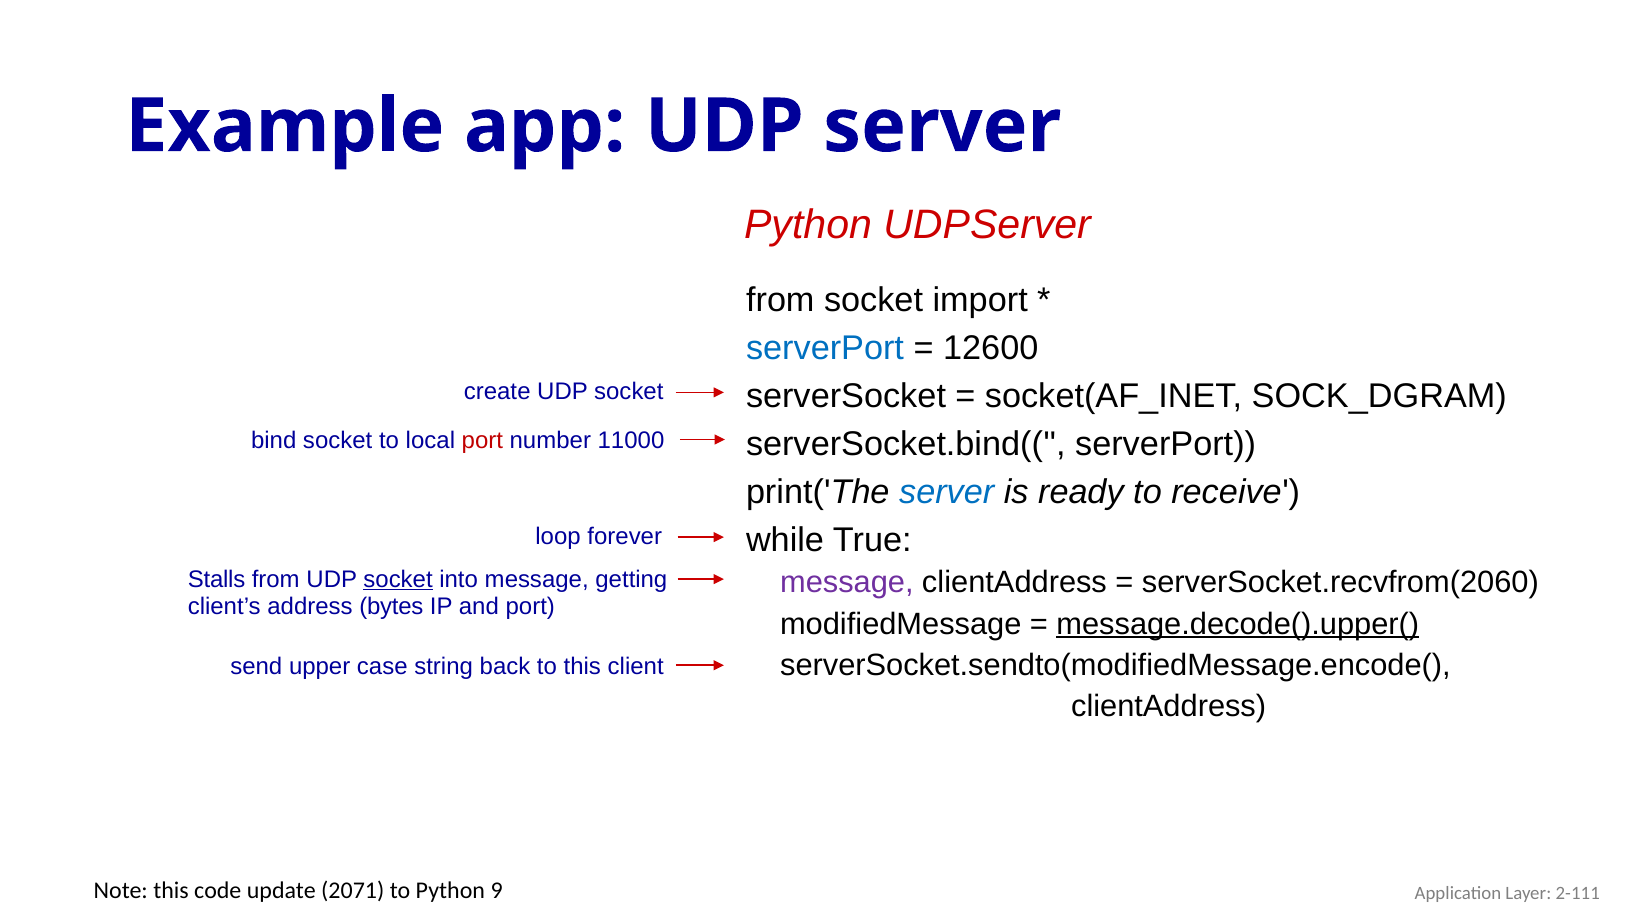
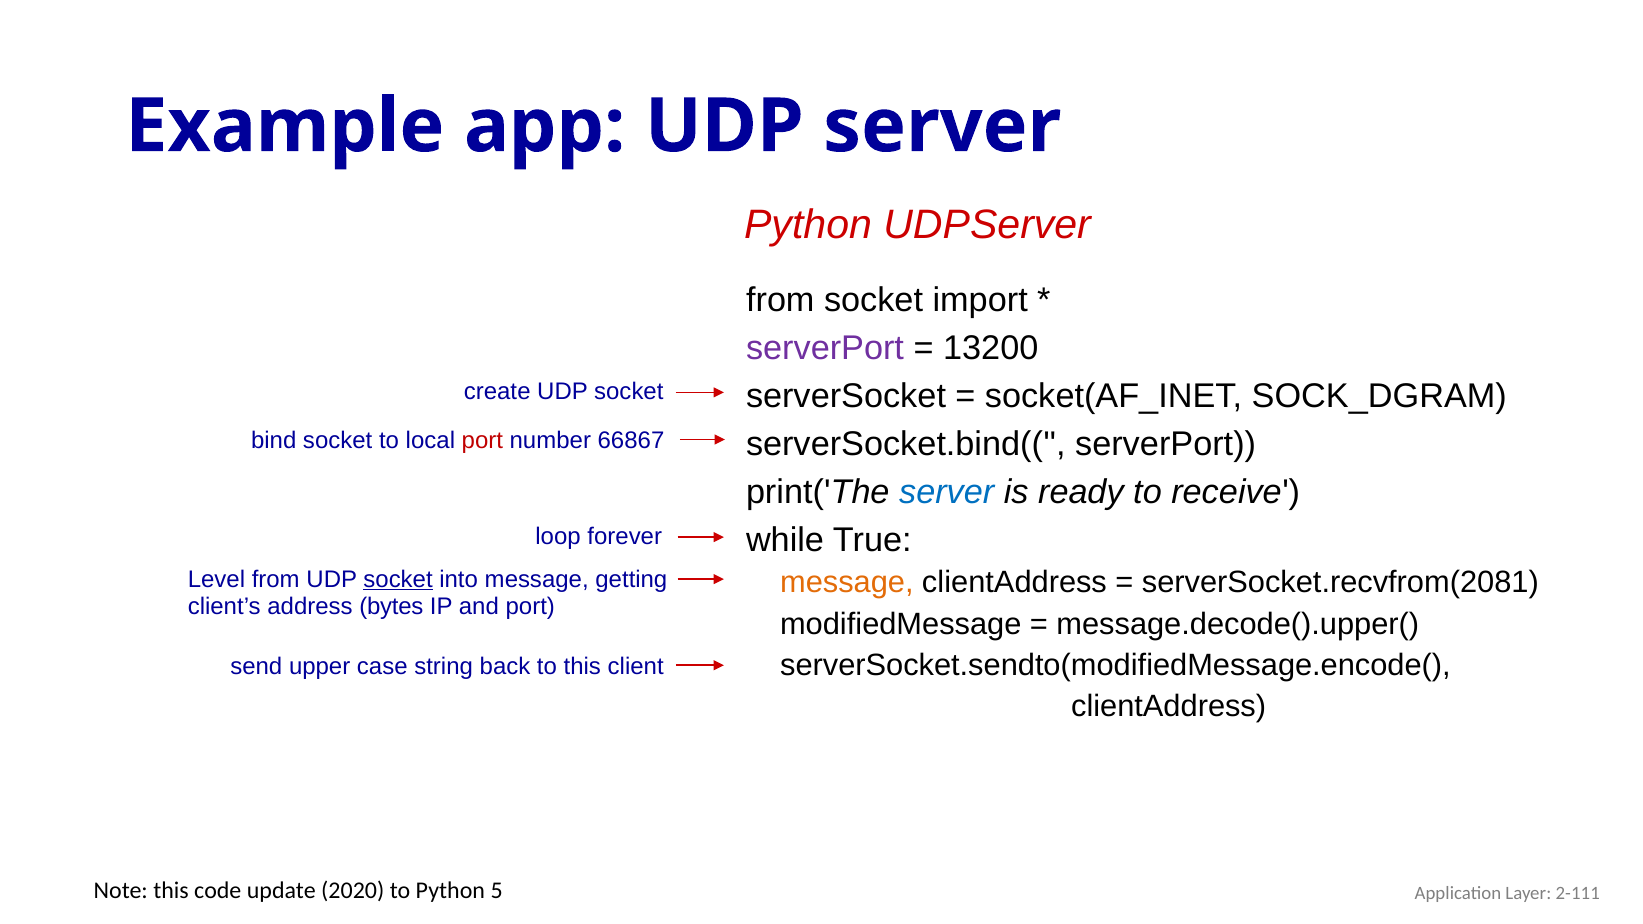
serverPort at (825, 348) colour: blue -> purple
12600: 12600 -> 13200
11000: 11000 -> 66867
Stalls: Stalls -> Level
message at (847, 583) colour: purple -> orange
serverSocket.recvfrom(2060: serverSocket.recvfrom(2060 -> serverSocket.recvfrom(2081
message.decode().upper( underline: present -> none
2071: 2071 -> 2020
9: 9 -> 5
